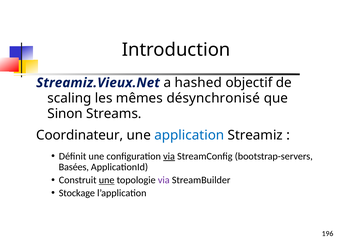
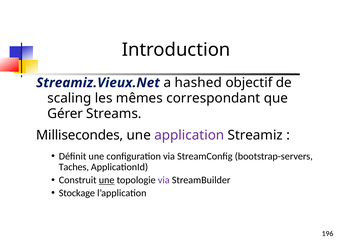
désynchronisé: désynchronisé -> correspondant
Sinon: Sinon -> Gérer
Coordinateur: Coordinateur -> Millisecondes
application colour: blue -> purple
via at (169, 156) underline: present -> none
Basées: Basées -> Taches
